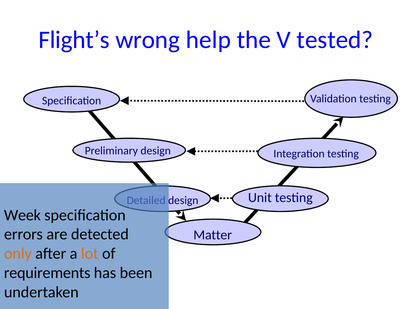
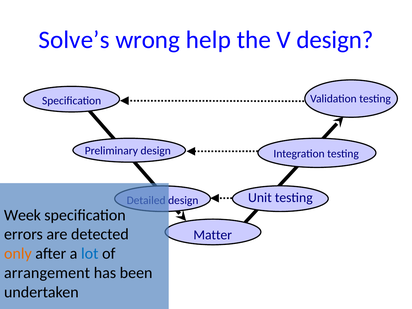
Flight’s: Flight’s -> Solve’s
V tested: tested -> design
lot colour: orange -> blue
requirements: requirements -> arrangement
